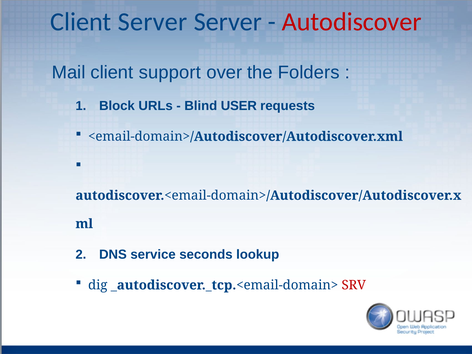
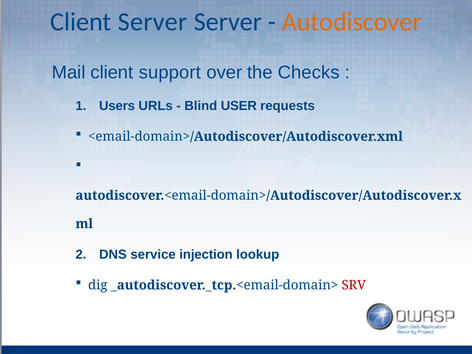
Autodiscover colour: red -> orange
Folders: Folders -> Checks
Block: Block -> Users
seconds: seconds -> injection
